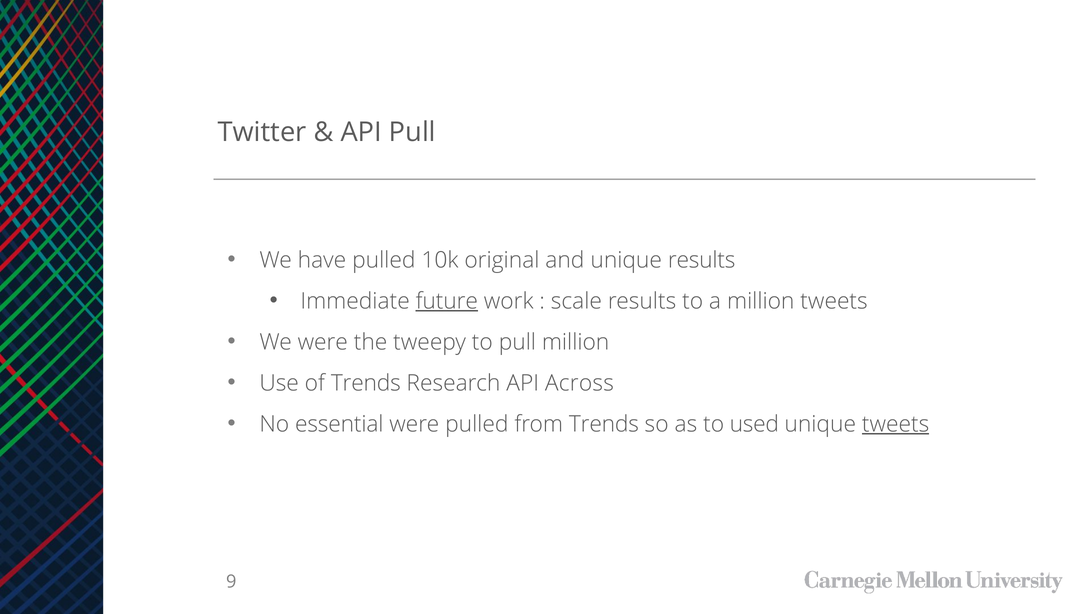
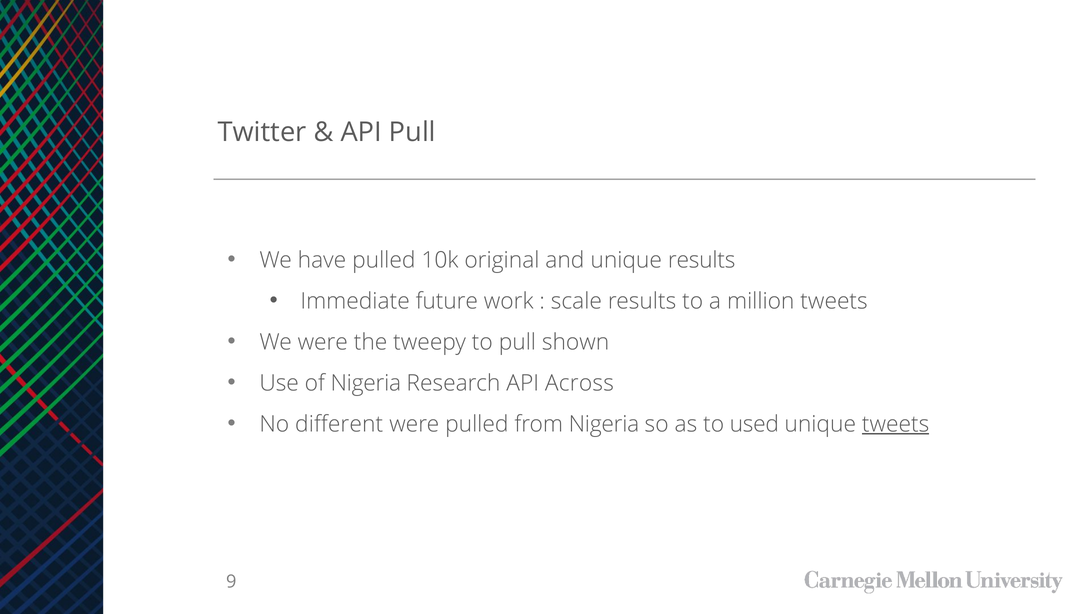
future underline: present -> none
pull million: million -> shown
of Trends: Trends -> Nigeria
essential: essential -> different
from Trends: Trends -> Nigeria
